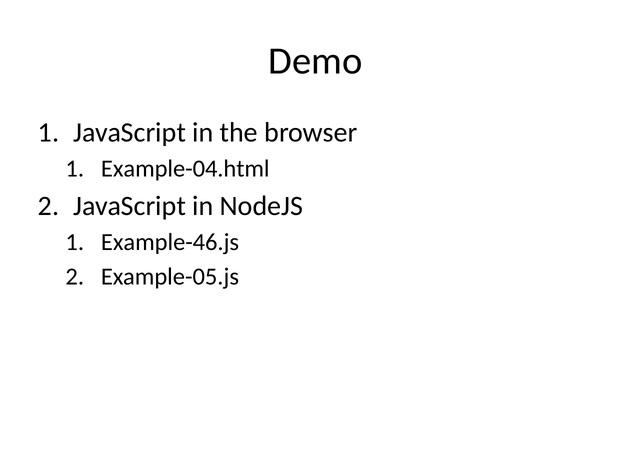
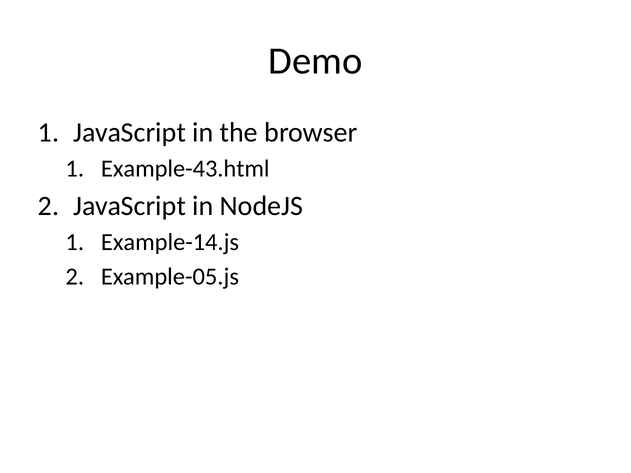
Example-04.html: Example-04.html -> Example-43.html
Example-46.js: Example-46.js -> Example-14.js
